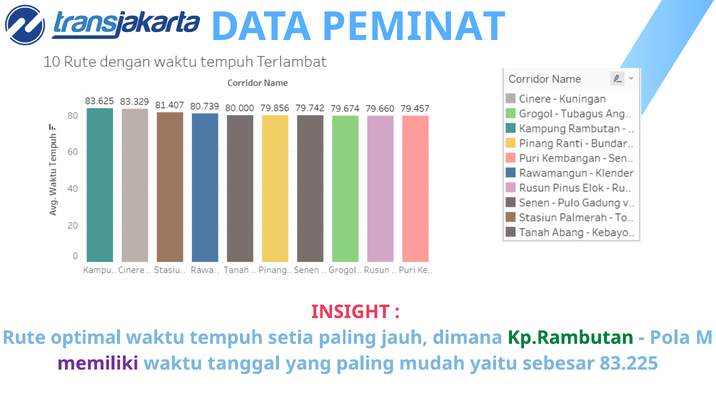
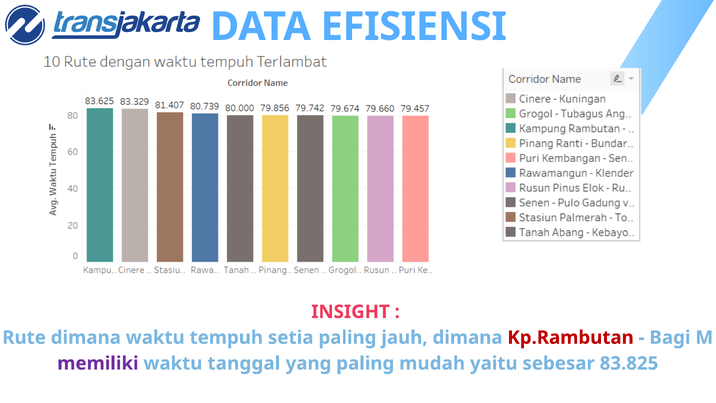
PEMINAT: PEMINAT -> EFISIENSI
Rute optimal: optimal -> dimana
Kp.Rambutan colour: green -> red
Pola: Pola -> Bagi
83.225: 83.225 -> 83.825
